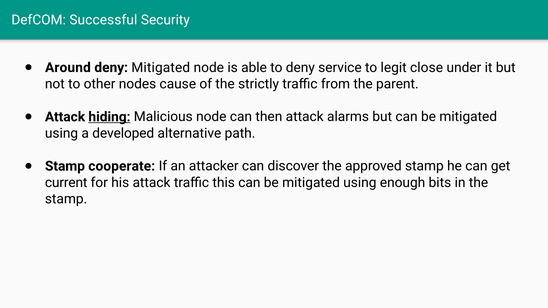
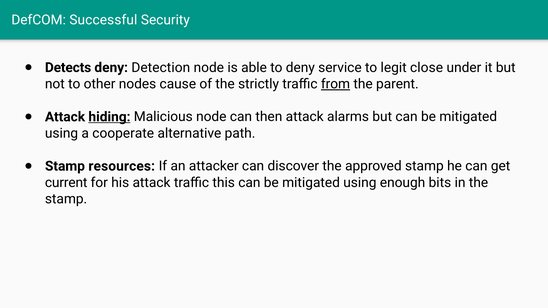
Around: Around -> Detects
deny Mitigated: Mitigated -> Detection
from underline: none -> present
developed: developed -> cooperate
cooperate: cooperate -> resources
